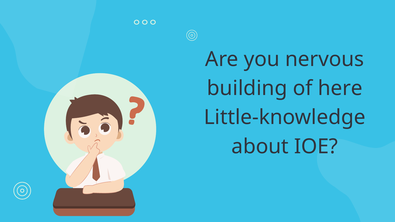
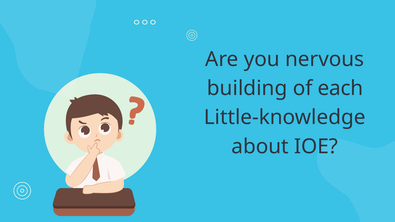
here: here -> each
